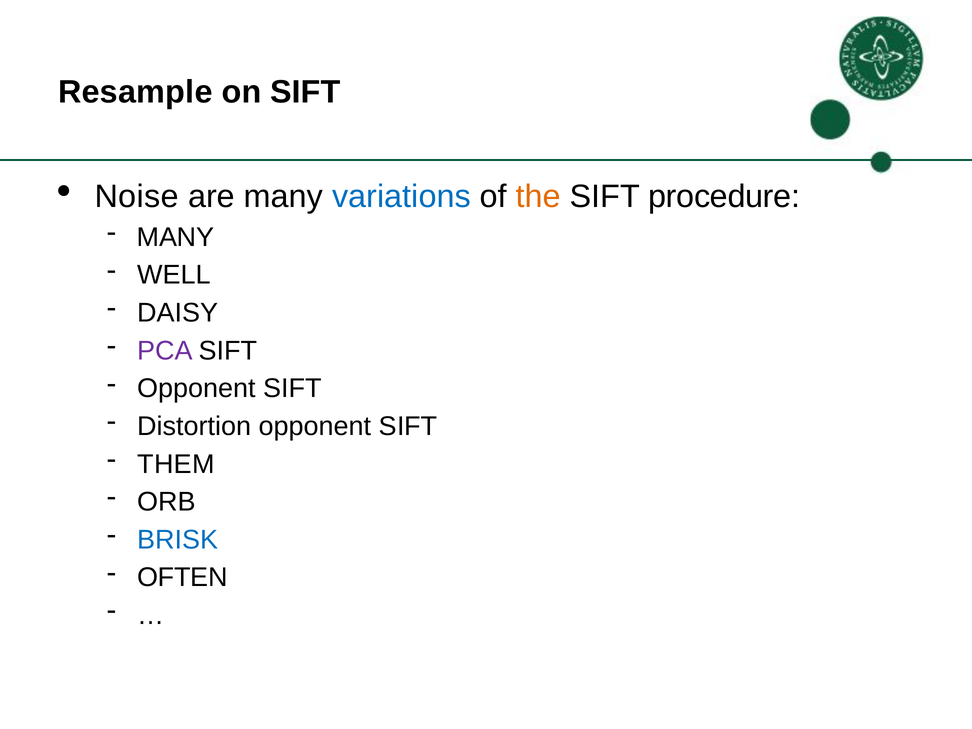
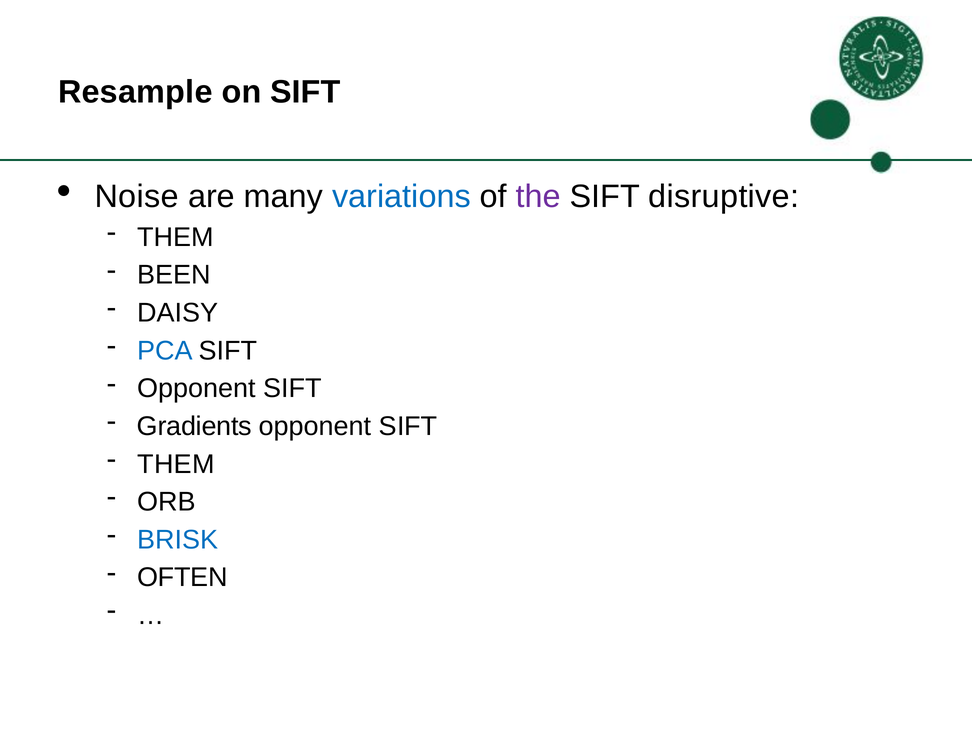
the colour: orange -> purple
procedure: procedure -> disruptive
MANY at (176, 237): MANY -> THEM
WELL: WELL -> BEEN
PCA colour: purple -> blue
Distortion: Distortion -> Gradients
